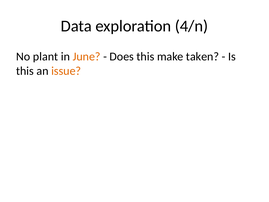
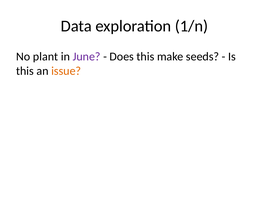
4/n: 4/n -> 1/n
June colour: orange -> purple
taken: taken -> seeds
